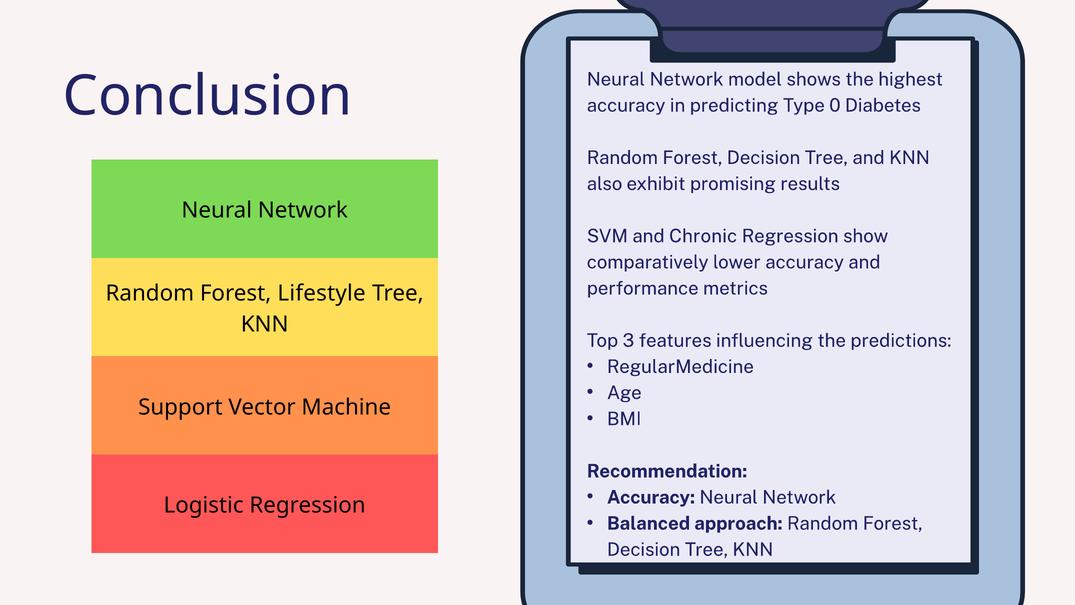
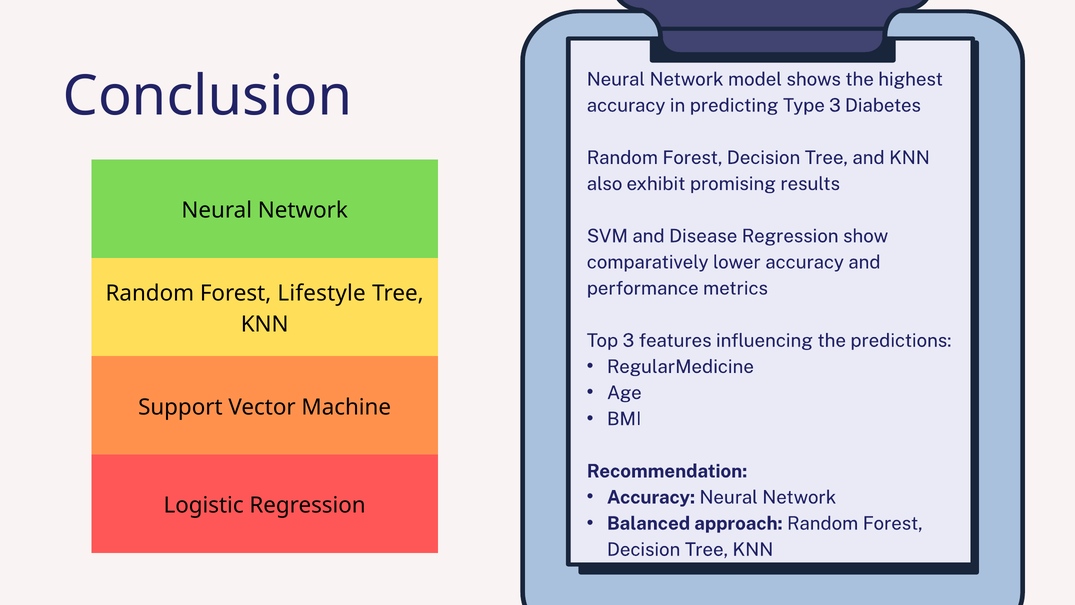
Type 0: 0 -> 3
Chronic: Chronic -> Disease
